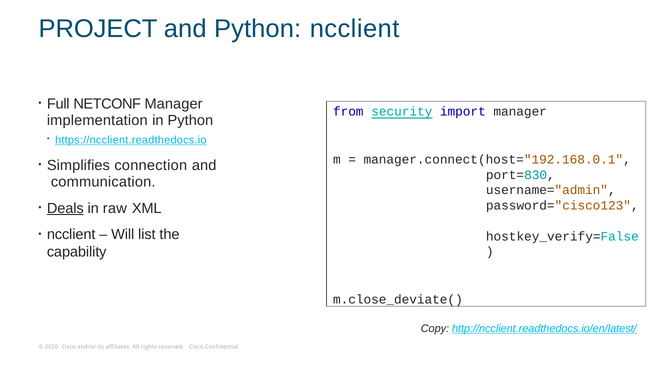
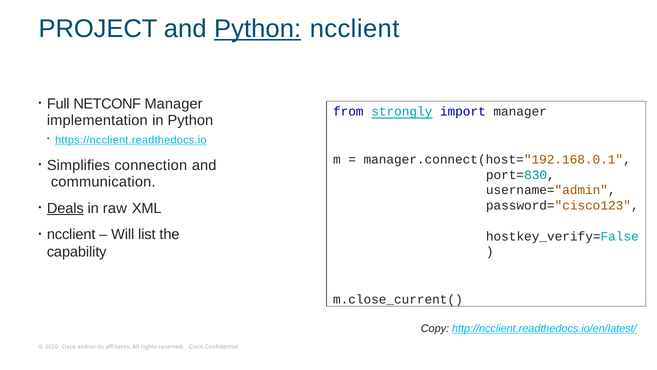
Python at (258, 29) underline: none -> present
security: security -> strongly
m.close_deviate(: m.close_deviate( -> m.close_current(
